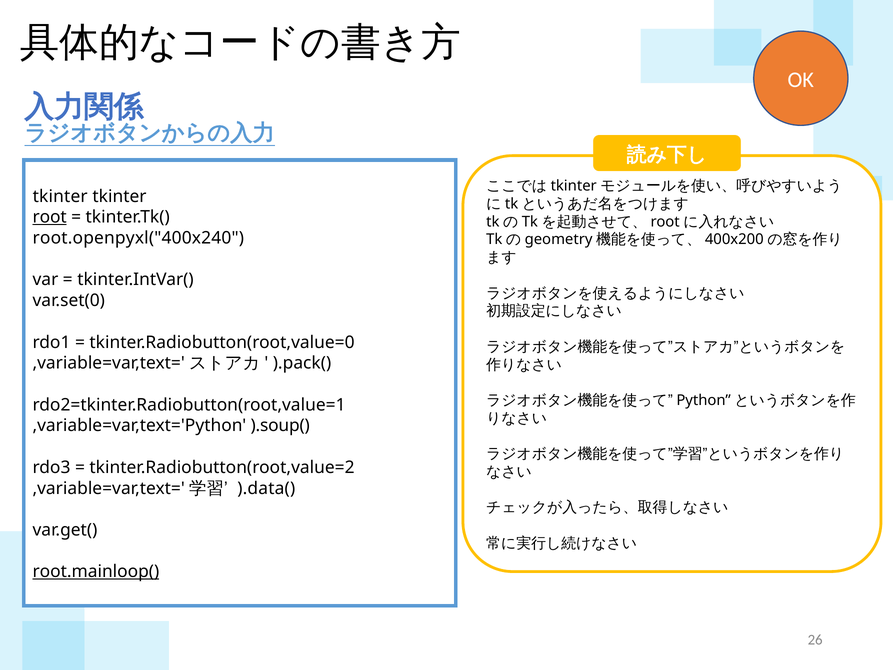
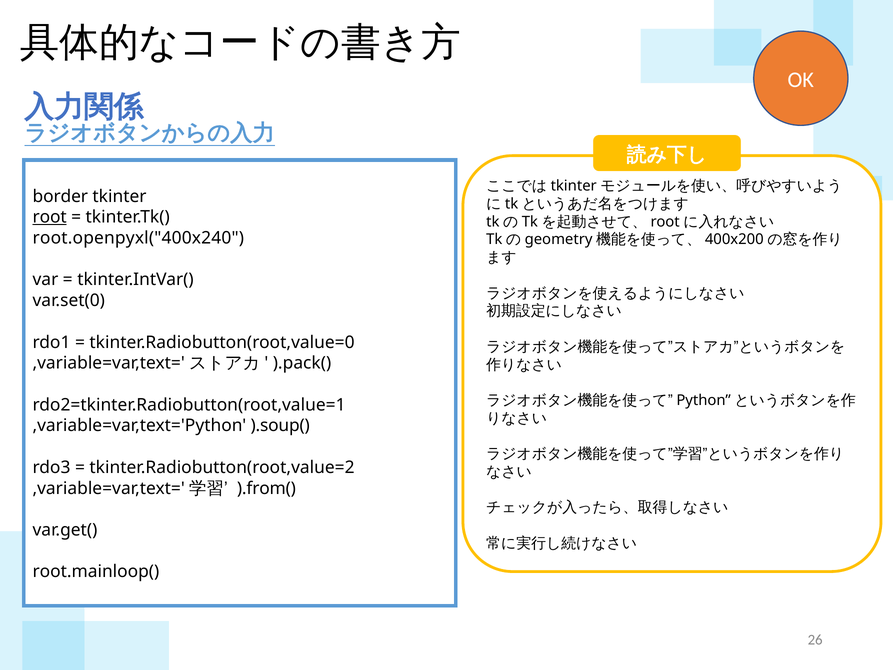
tkinter at (60, 196): tkinter -> border
).data(: ).data( -> ).from(
root.mainloop( underline: present -> none
